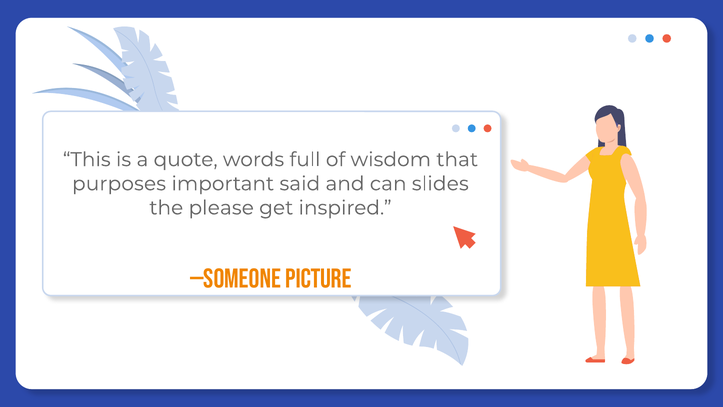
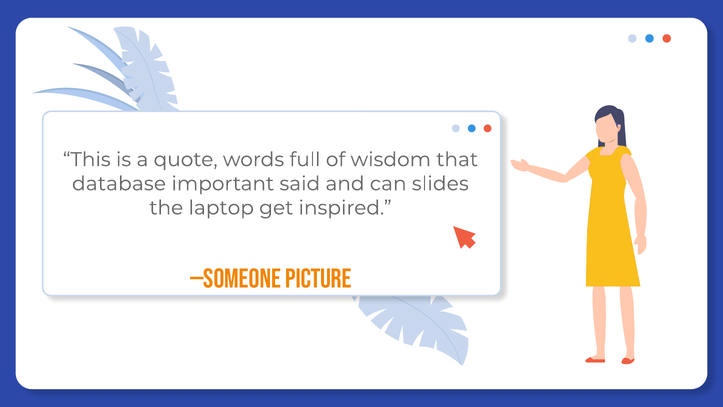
purposes: purposes -> database
please: please -> laptop
